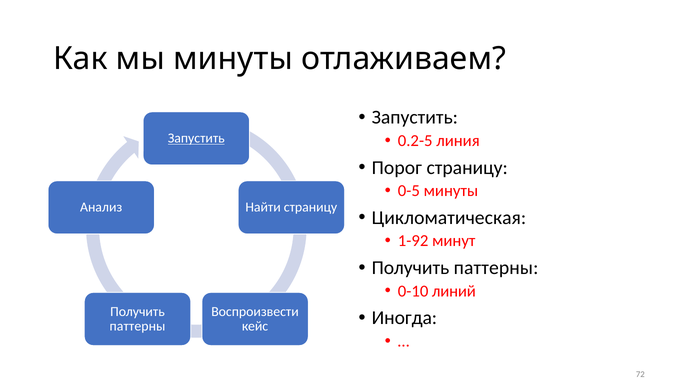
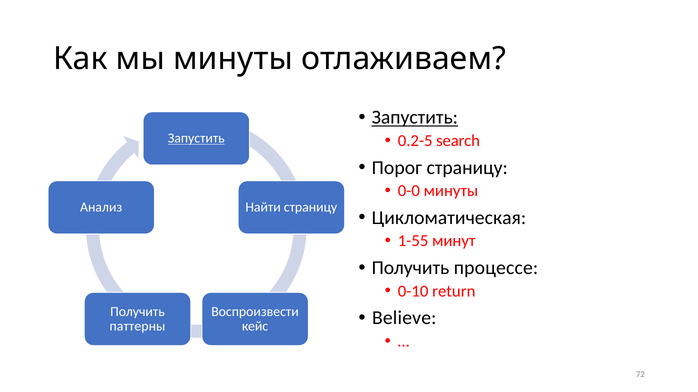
Запустить at (415, 118) underline: none -> present
линия: линия -> search
0-5: 0-5 -> 0-0
1-92: 1-92 -> 1-55
паттерны at (496, 268): паттерны -> процессе
линий: линий -> return
Иногда: Иногда -> Believe
